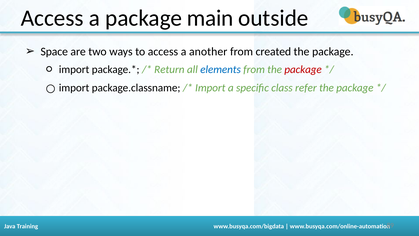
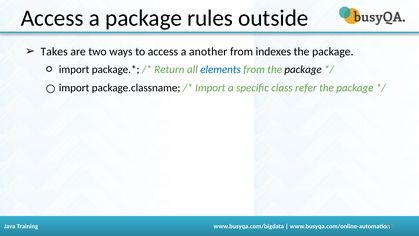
main: main -> rules
Space: Space -> Takes
created: created -> indexes
package at (303, 70) colour: red -> black
